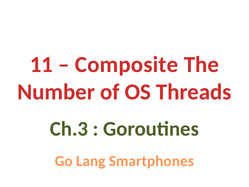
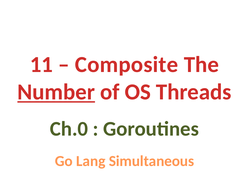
Number underline: none -> present
Ch.3: Ch.3 -> Ch.0
Smartphones: Smartphones -> Simultaneous
